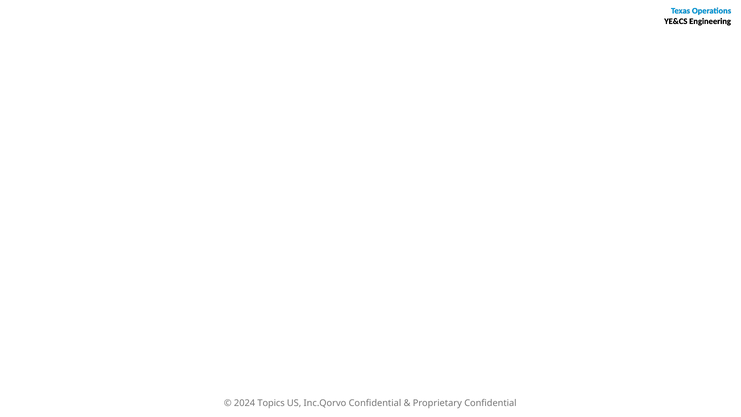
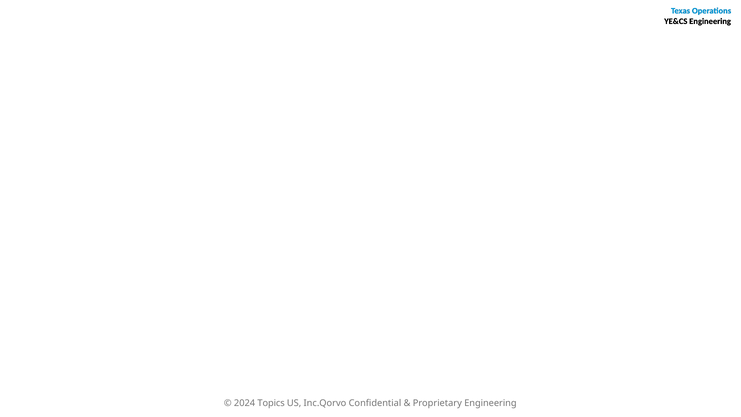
Proprietary Confidential: Confidential -> Engineering
